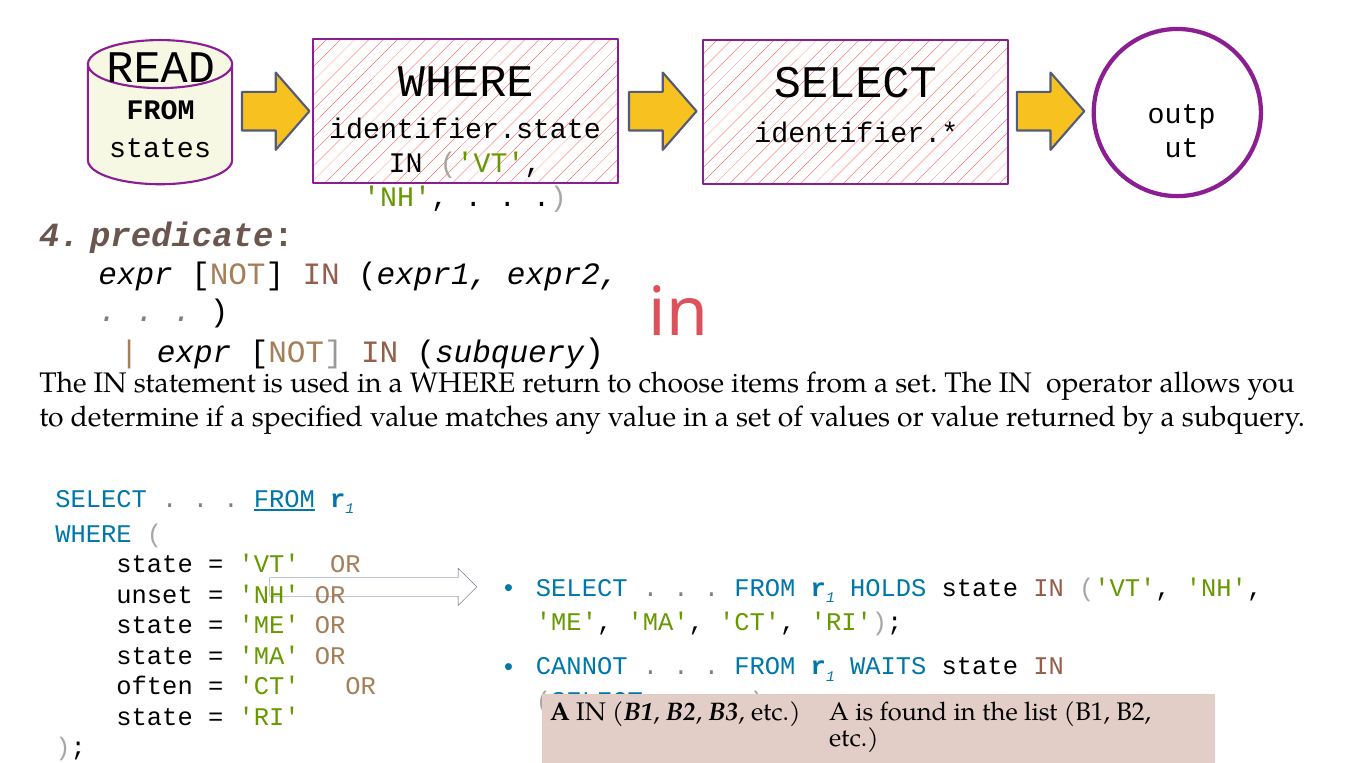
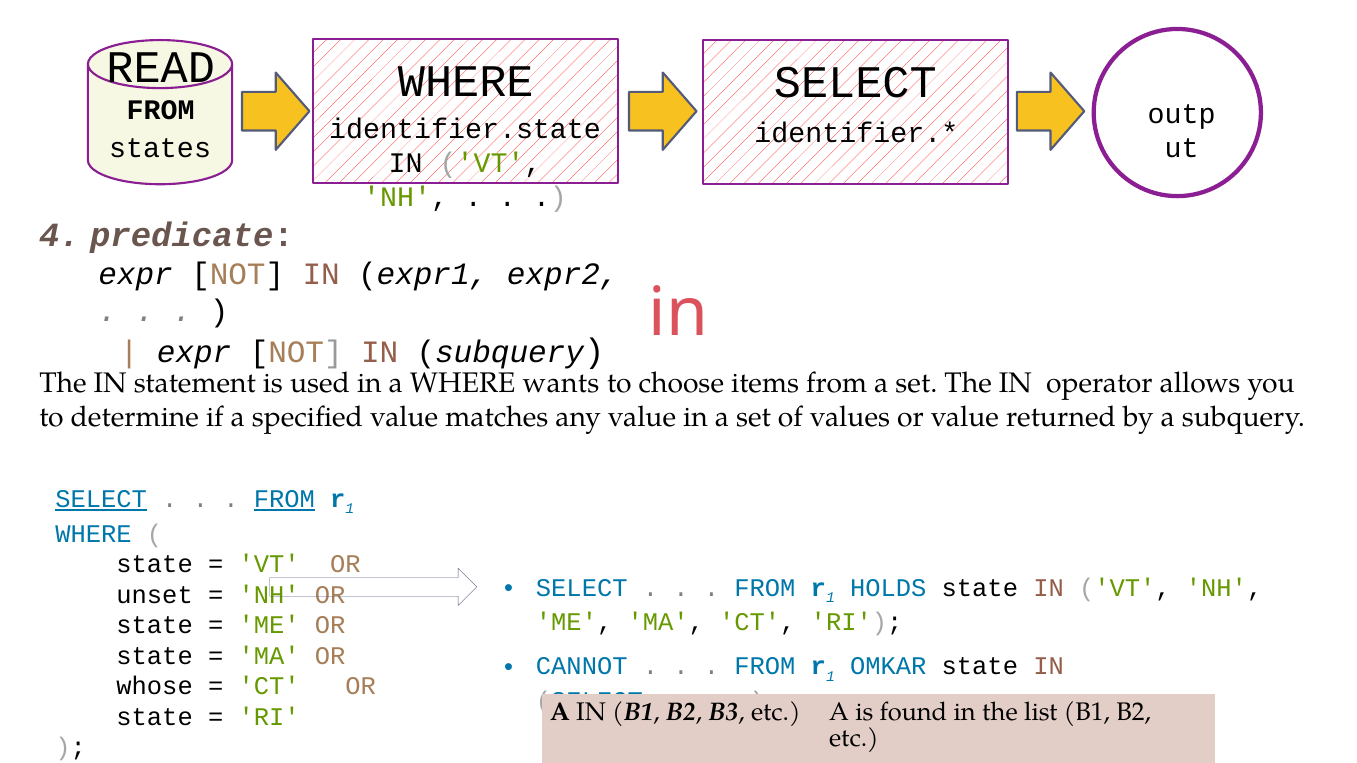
return: return -> wants
SELECT at (101, 499) underline: none -> present
WAITS: WAITS -> OMKAR
often: often -> whose
